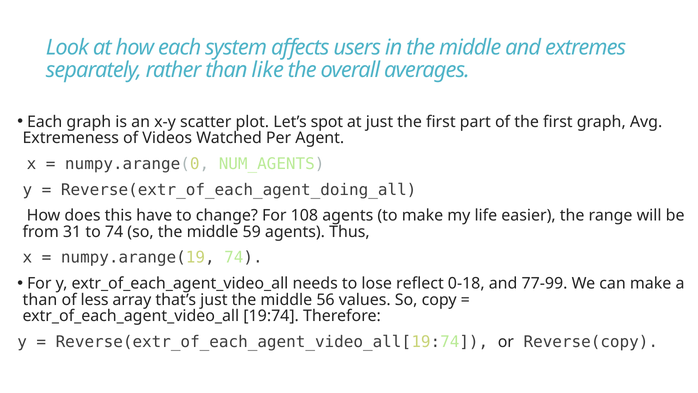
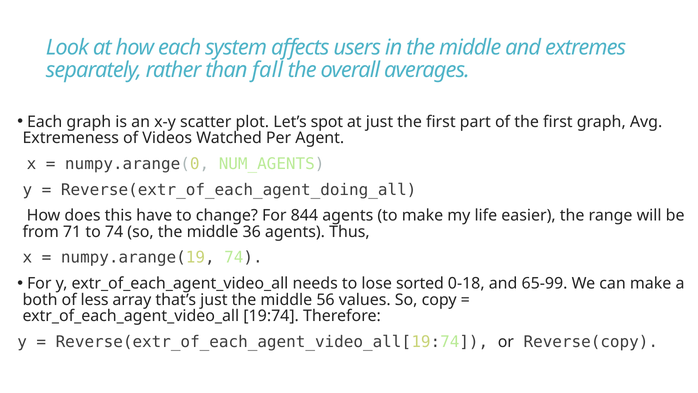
like: like -> fall
108: 108 -> 844
31: 31 -> 71
59: 59 -> 36
reflect: reflect -> sorted
77-99: 77-99 -> 65-99
than at (40, 299): than -> both
